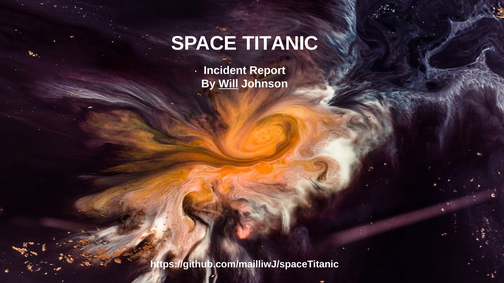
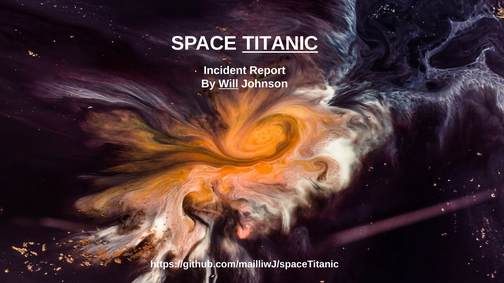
TITANIC underline: none -> present
